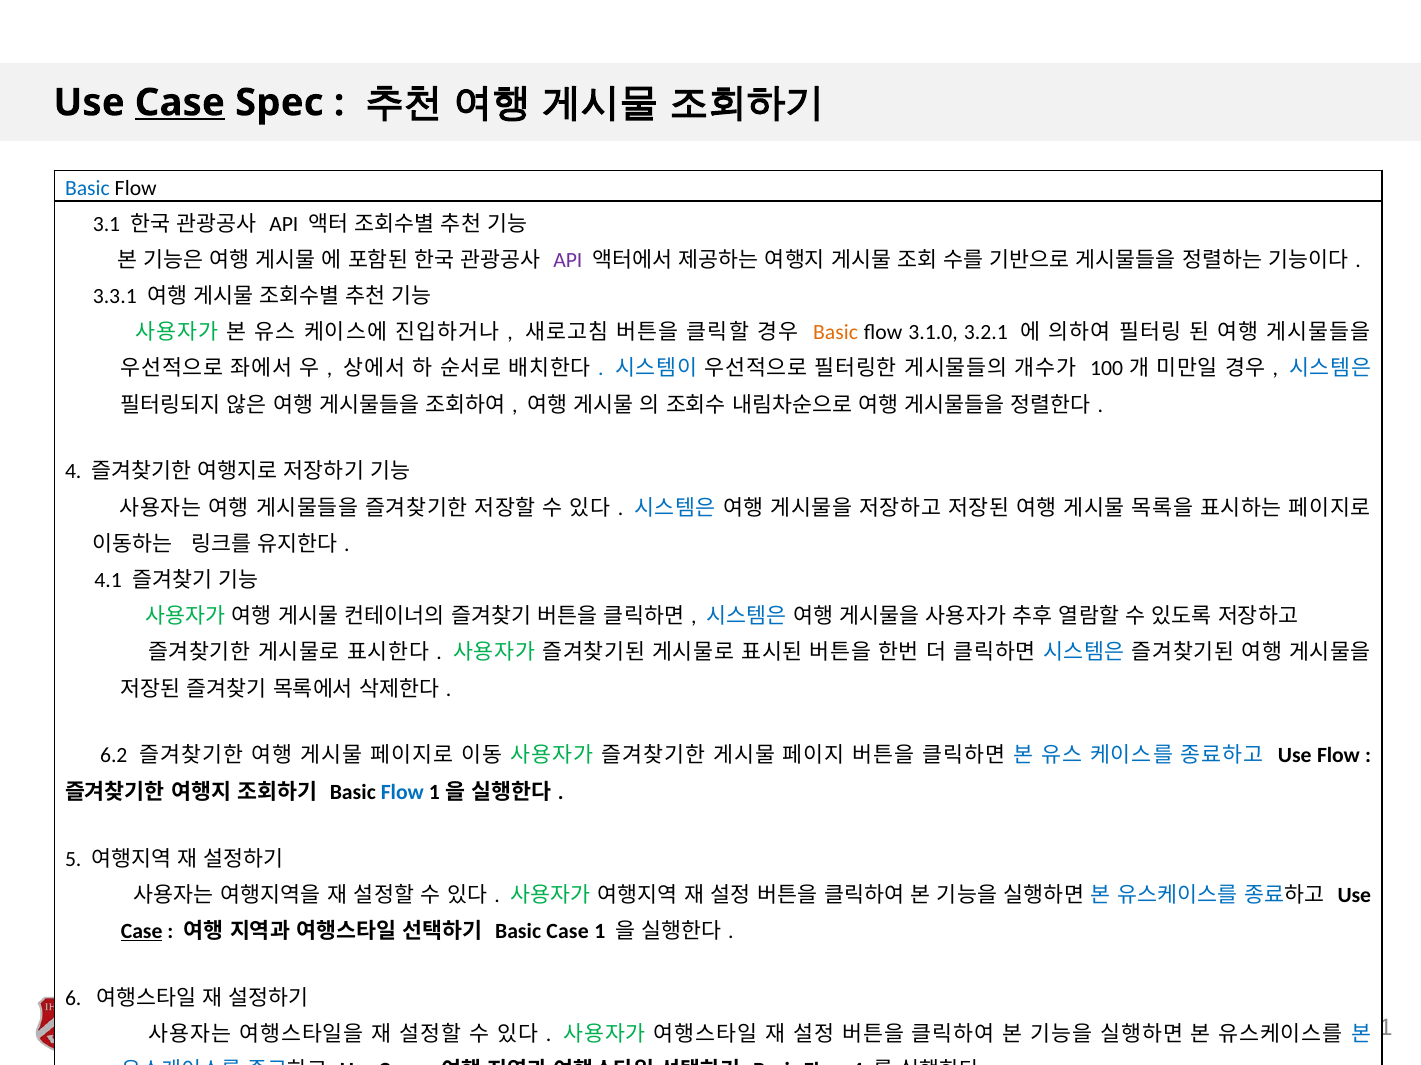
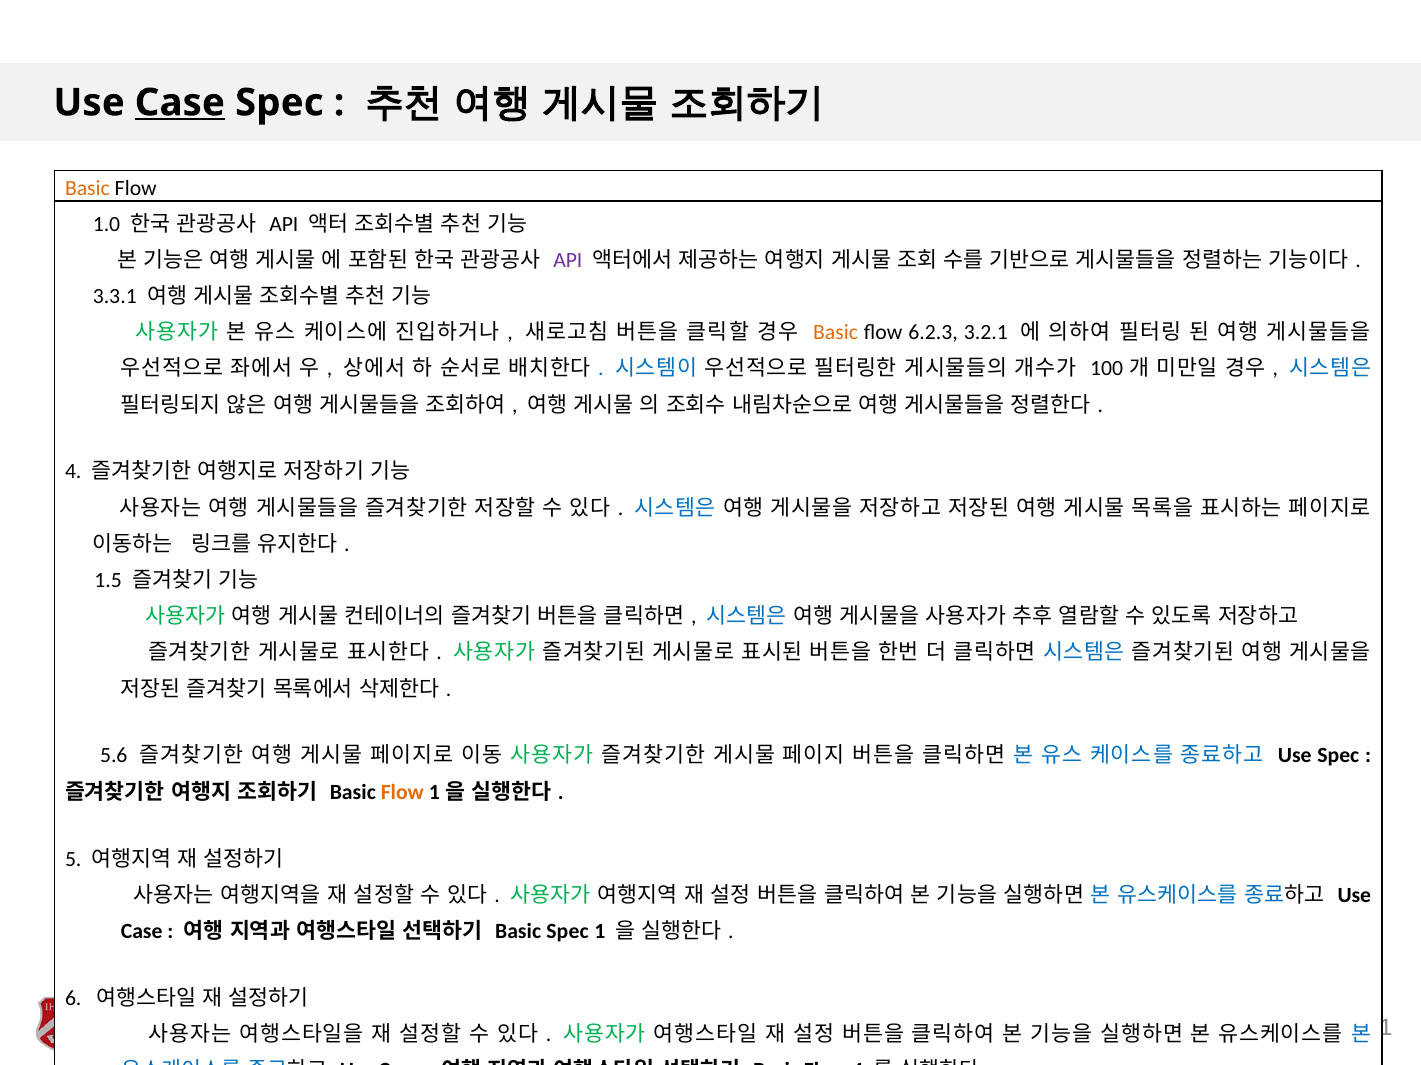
Basic at (87, 188) colour: blue -> orange
3.1: 3.1 -> 1.0
3.1.0: 3.1.0 -> 6.2.3
4.1: 4.1 -> 1.5
6.2: 6.2 -> 5.6
Use Flow: Flow -> Spec
Flow at (402, 793) colour: blue -> orange
Case at (142, 932) underline: present -> none
Basic Case: Case -> Spec
